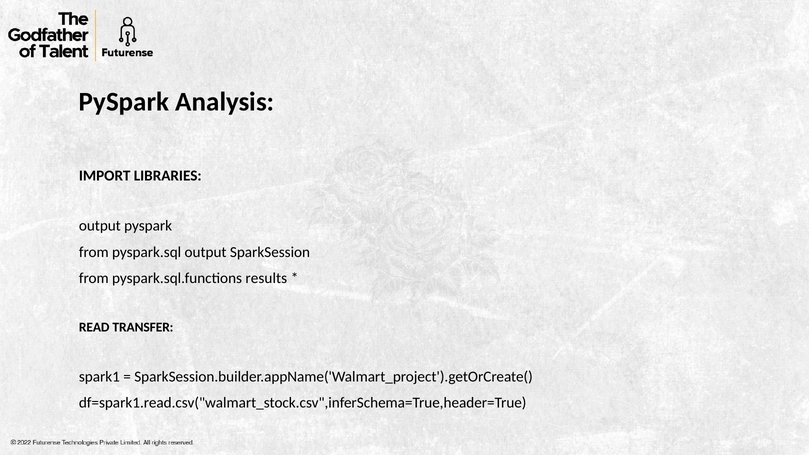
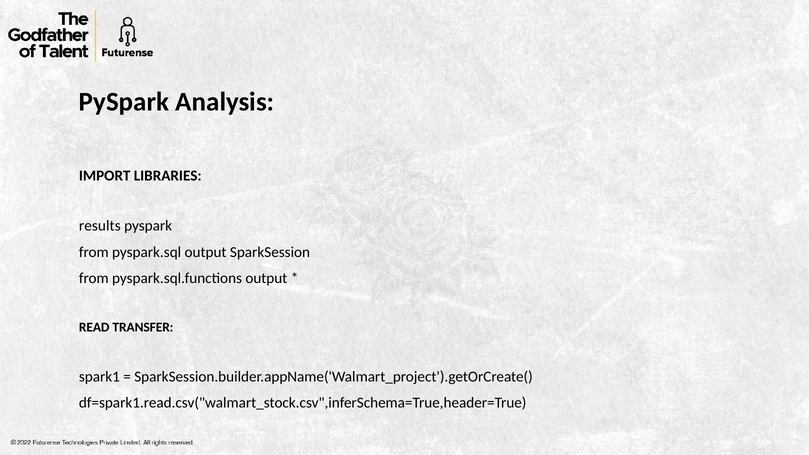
output at (100, 226): output -> results
pyspark.sql.functions results: results -> output
